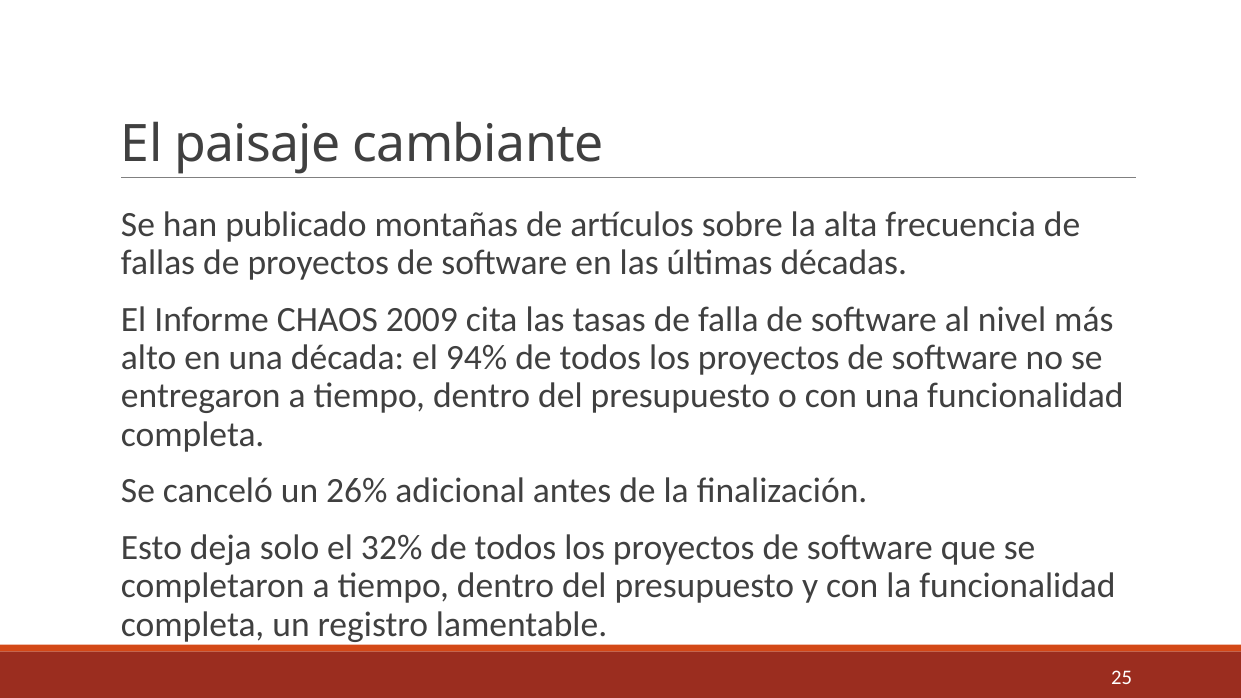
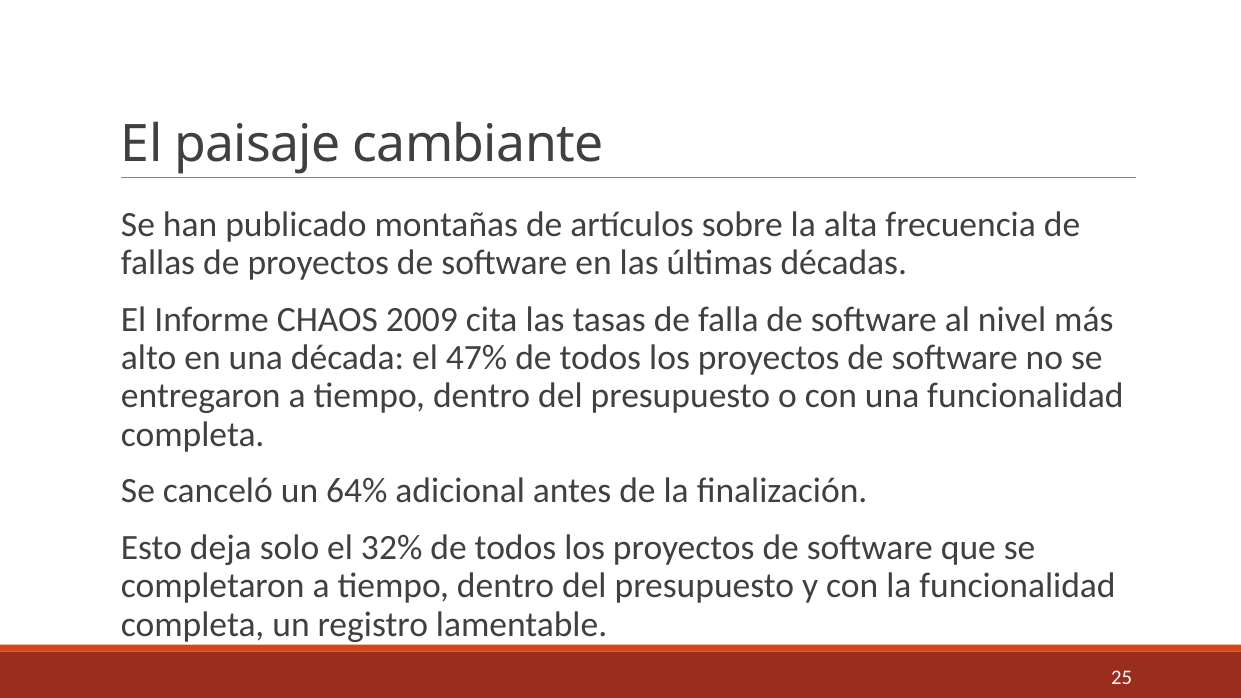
94%: 94% -> 47%
26%: 26% -> 64%
